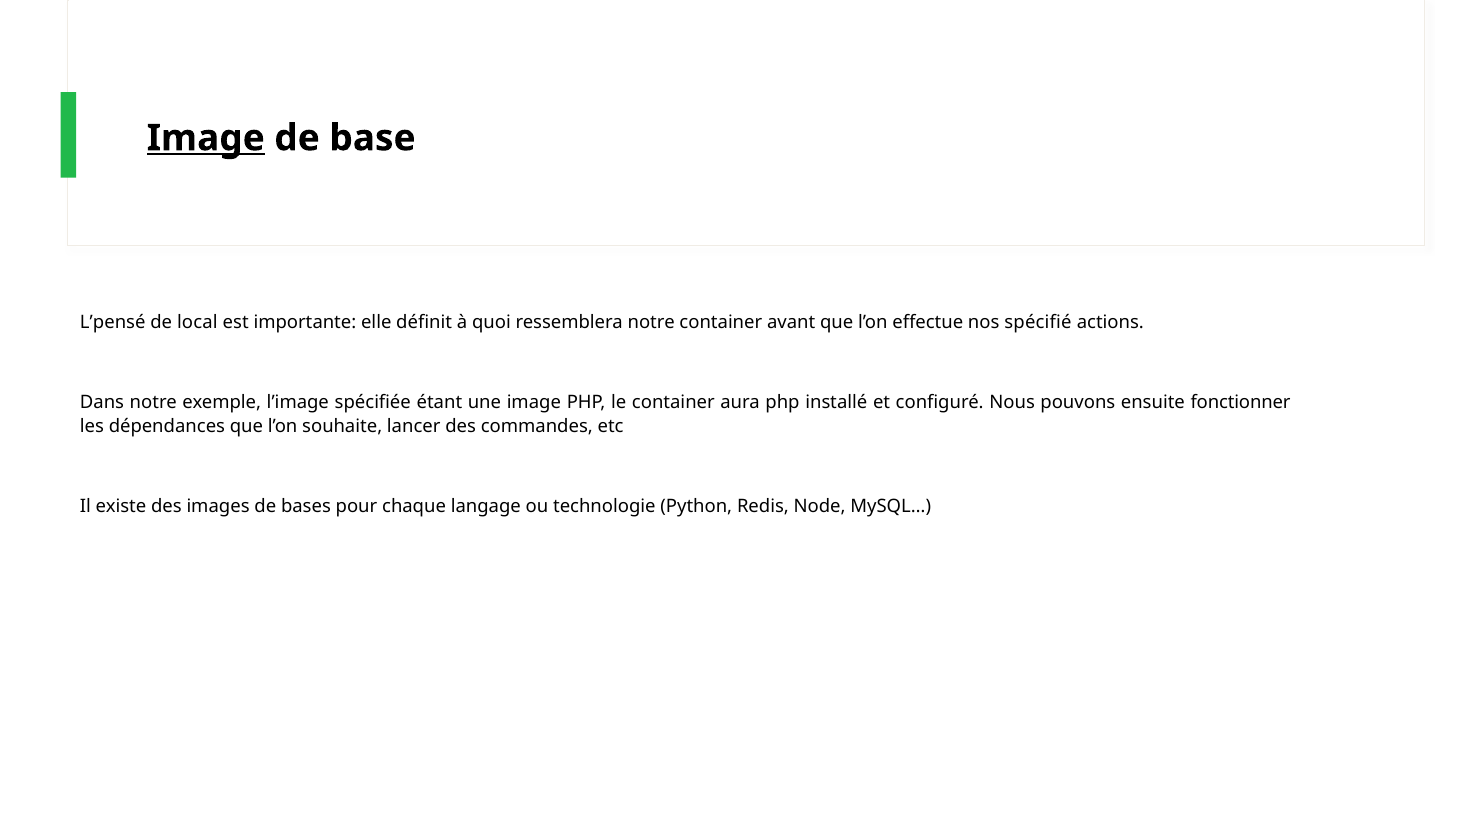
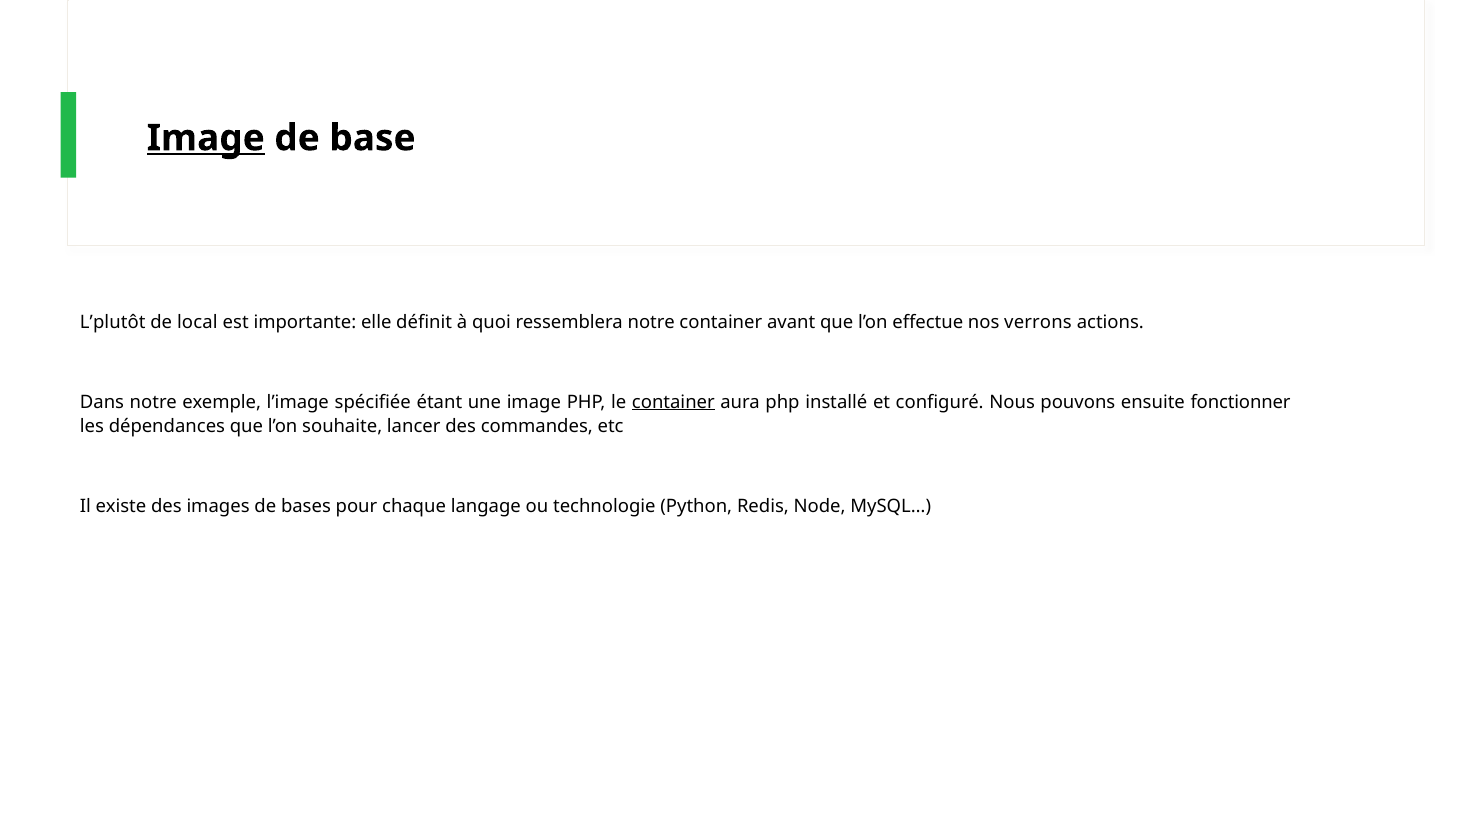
L’pensé: L’pensé -> L’plutôt
spécifié: spécifié -> verrons
container at (673, 402) underline: none -> present
